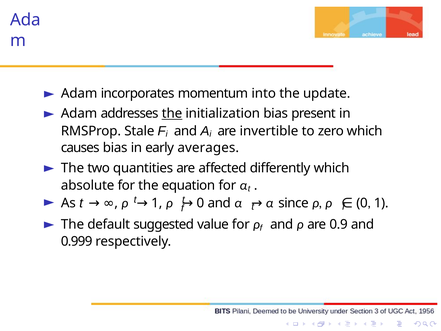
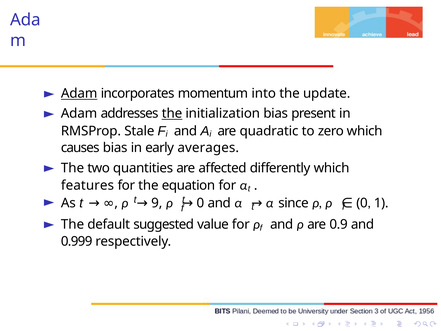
Adam at (79, 94) underline: none -> present
invertible: invertible -> quadratic
absolute: absolute -> features
1 at (157, 203): 1 -> 9
